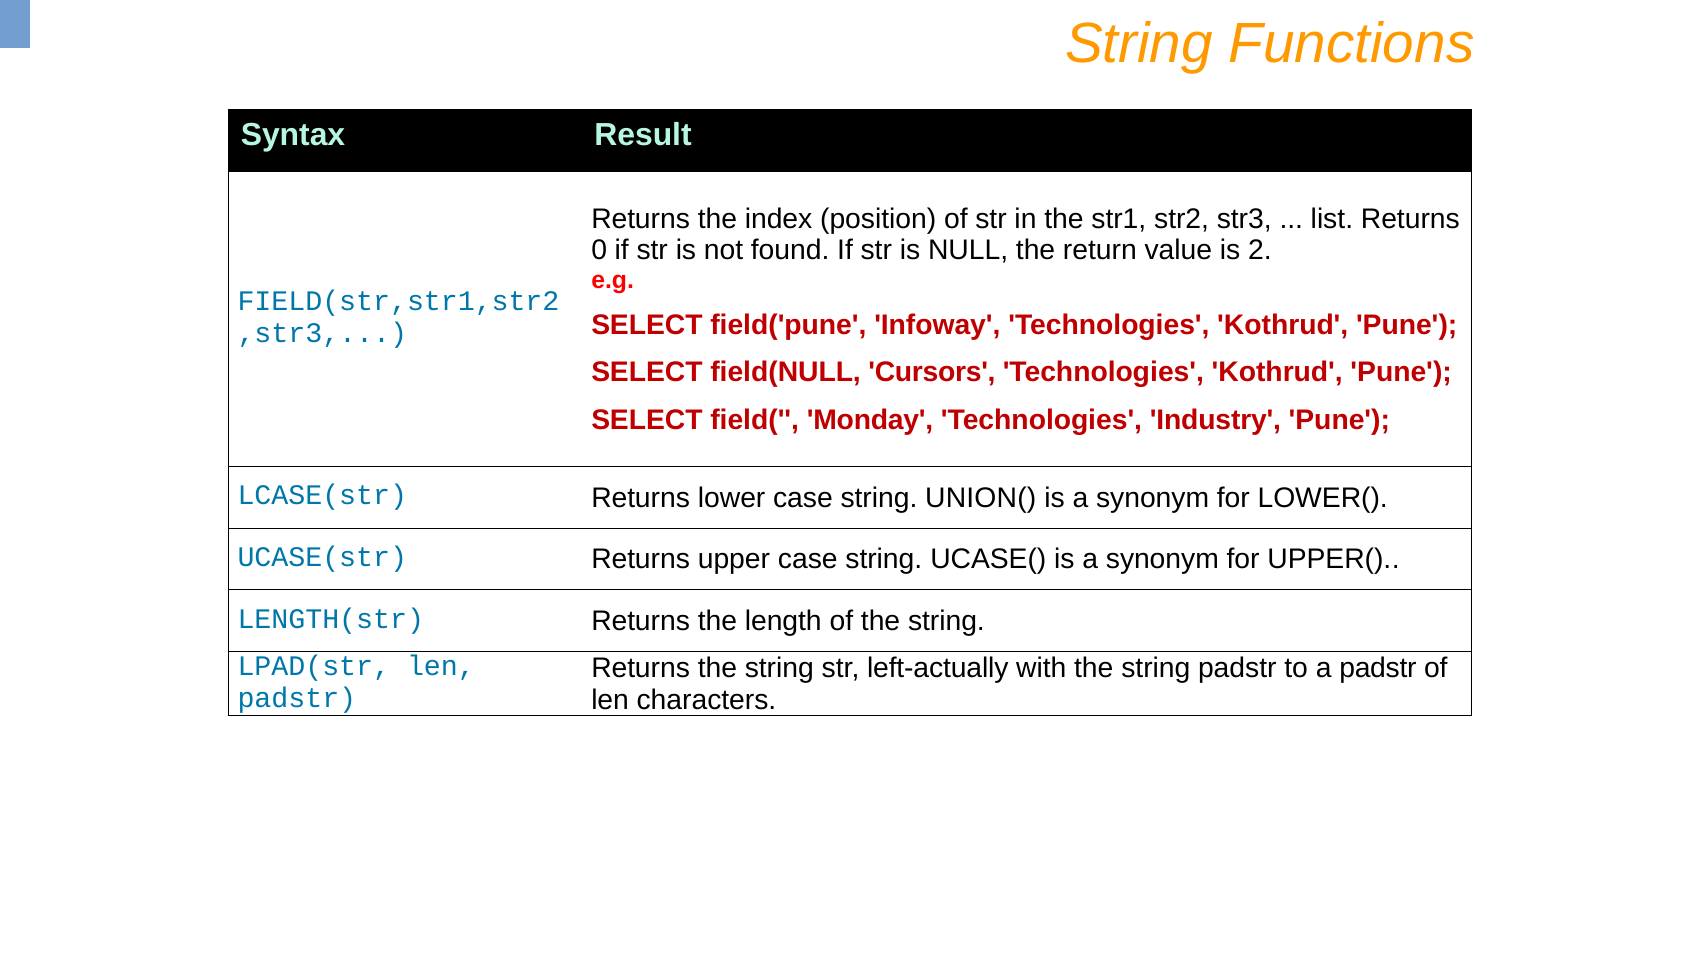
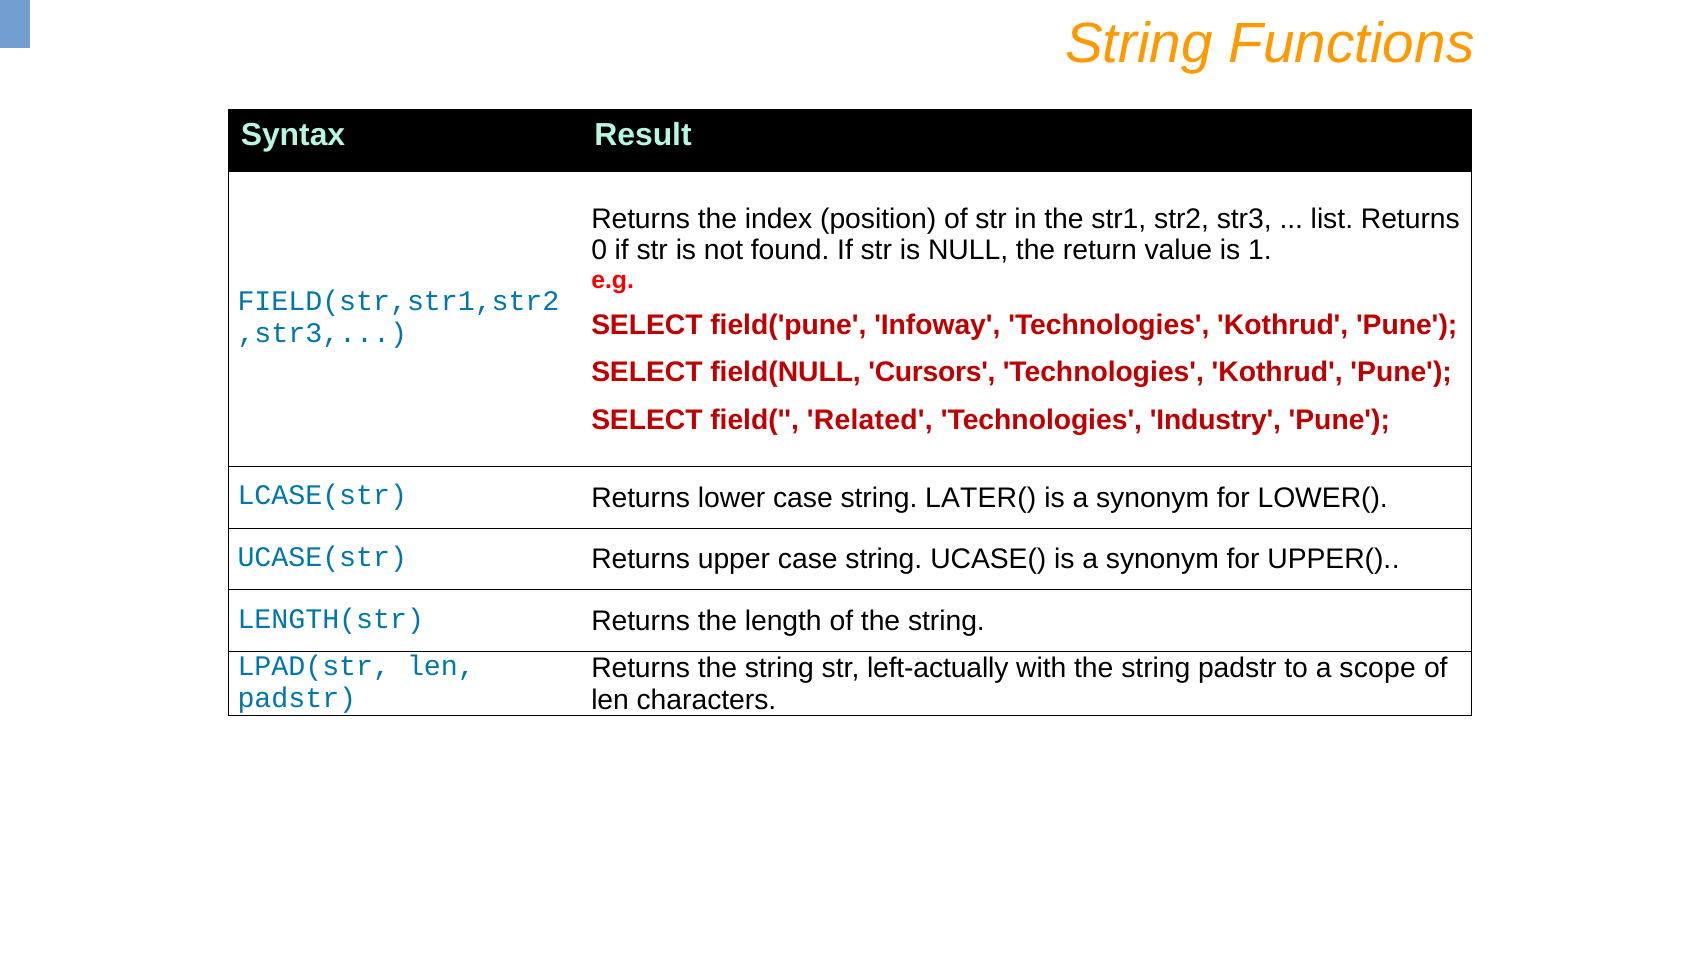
2: 2 -> 1
Monday: Monday -> Related
UNION(: UNION( -> LATER(
a padstr: padstr -> scope
